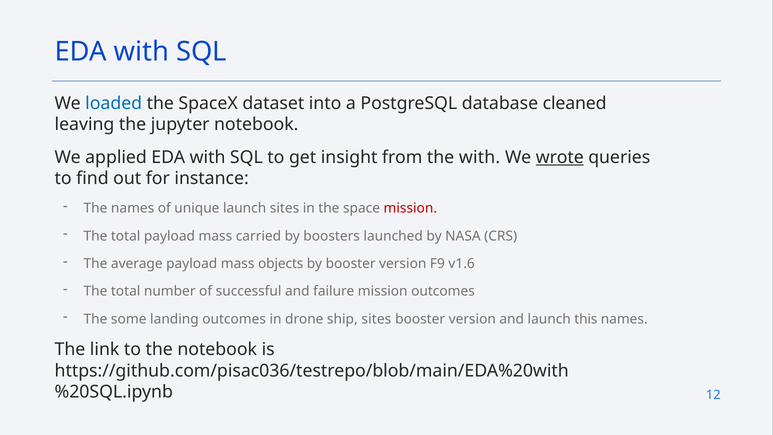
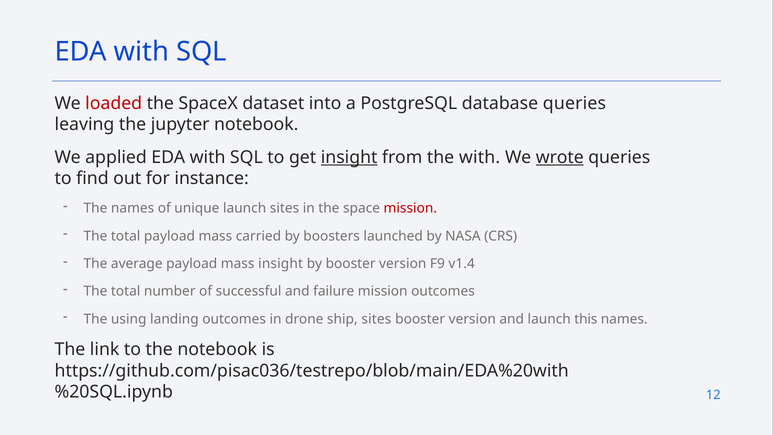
loaded colour: blue -> red
database cleaned: cleaned -> queries
insight at (349, 157) underline: none -> present
mass objects: objects -> insight
v1.6: v1.6 -> v1.4
some: some -> using
